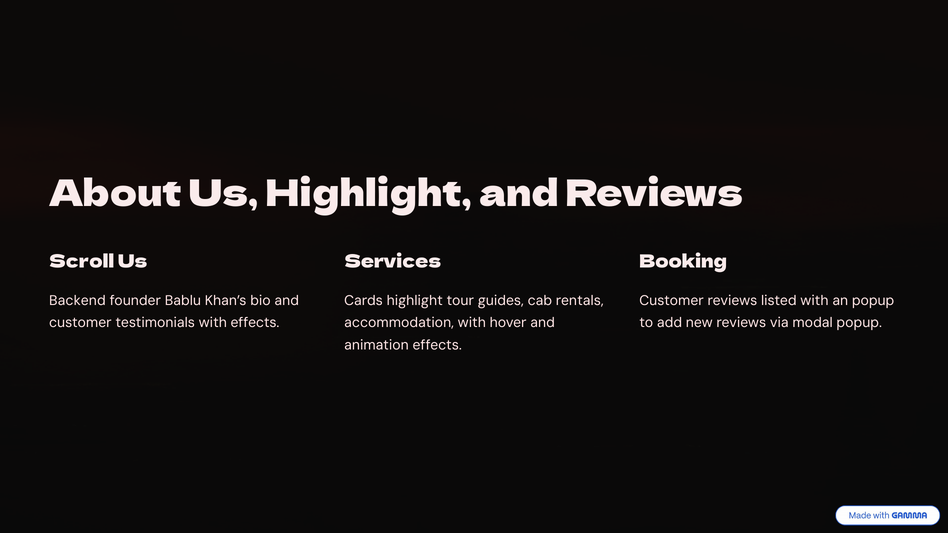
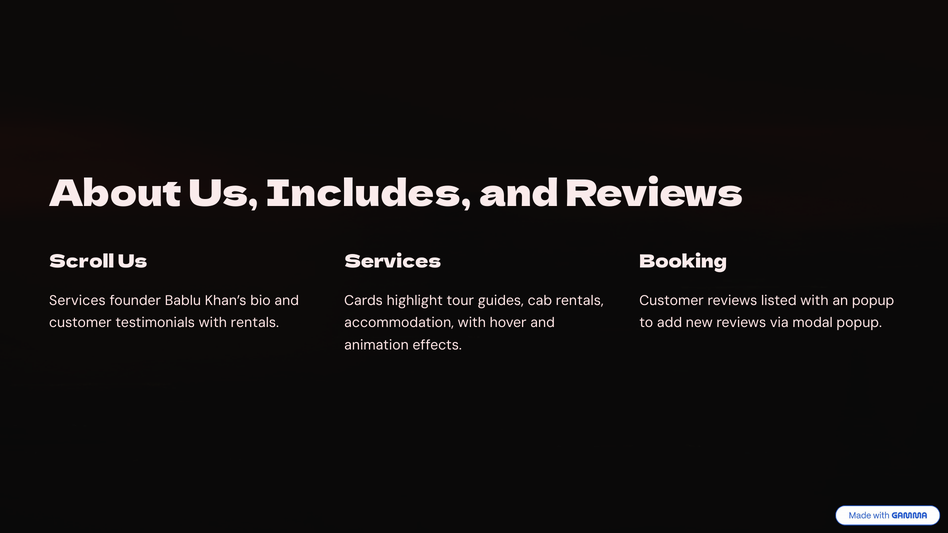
Us Highlight: Highlight -> Includes
Backend at (77, 301): Backend -> Services
with effects: effects -> rentals
